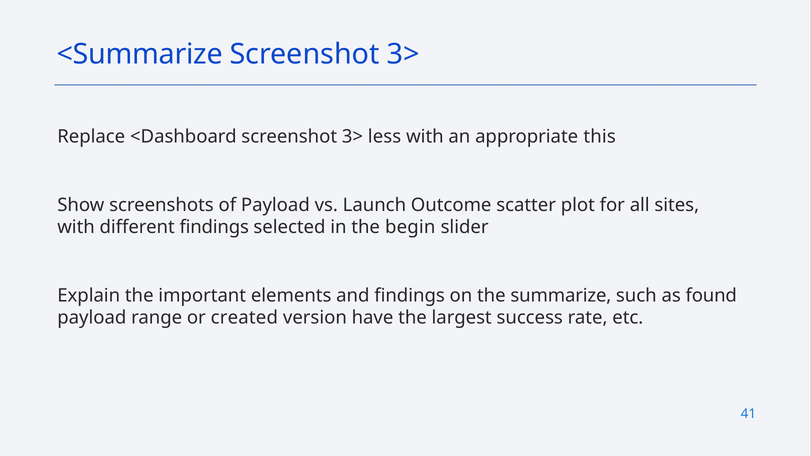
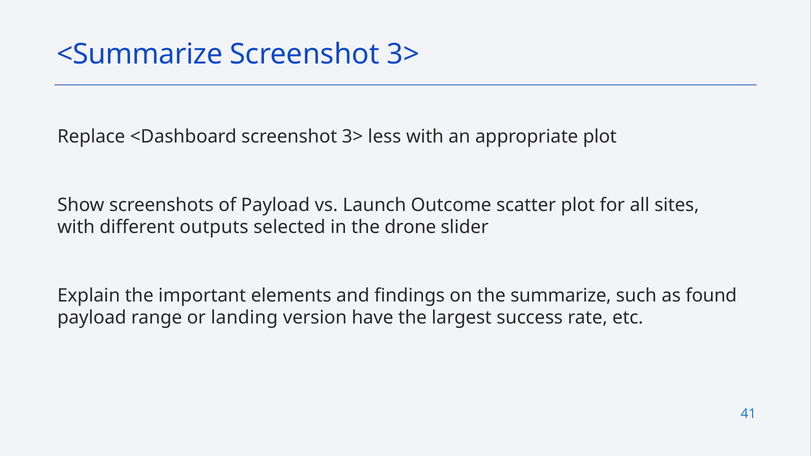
appropriate this: this -> plot
different findings: findings -> outputs
begin: begin -> drone
created: created -> landing
